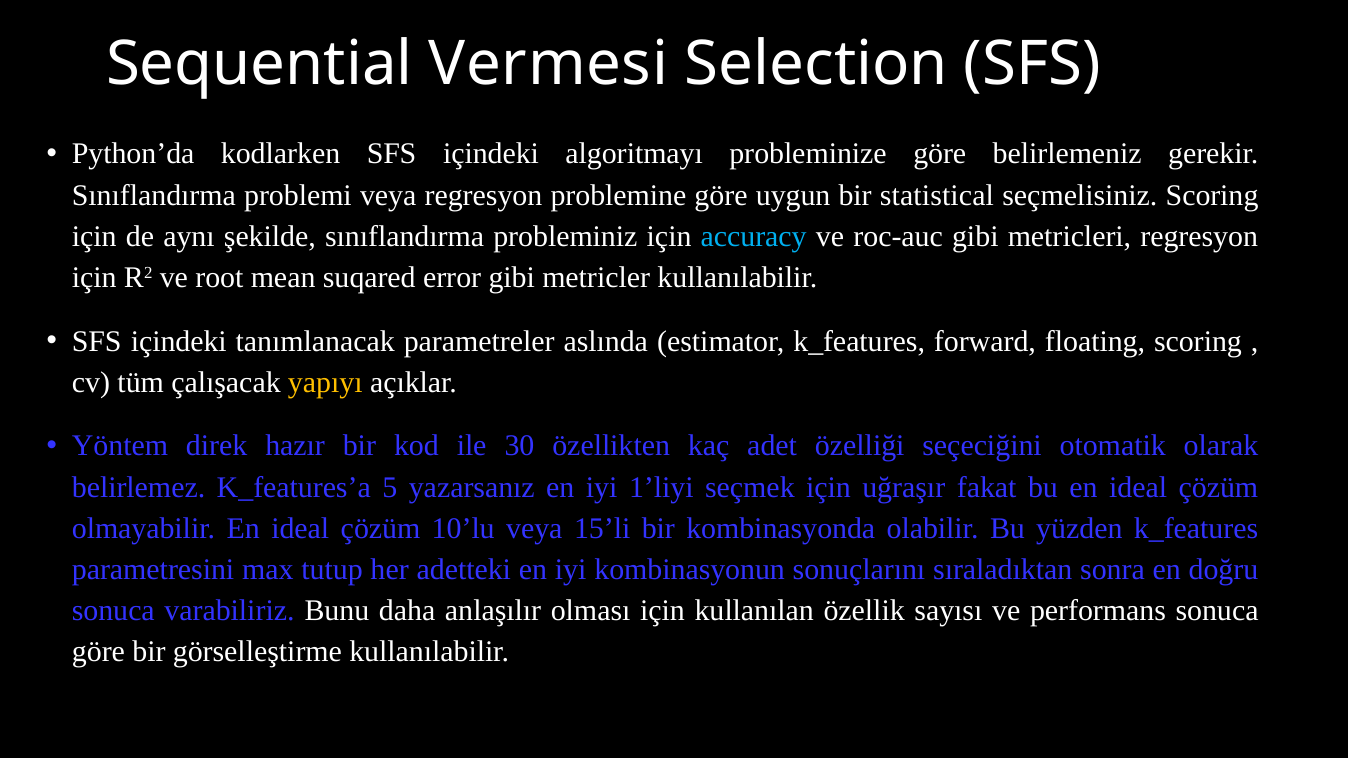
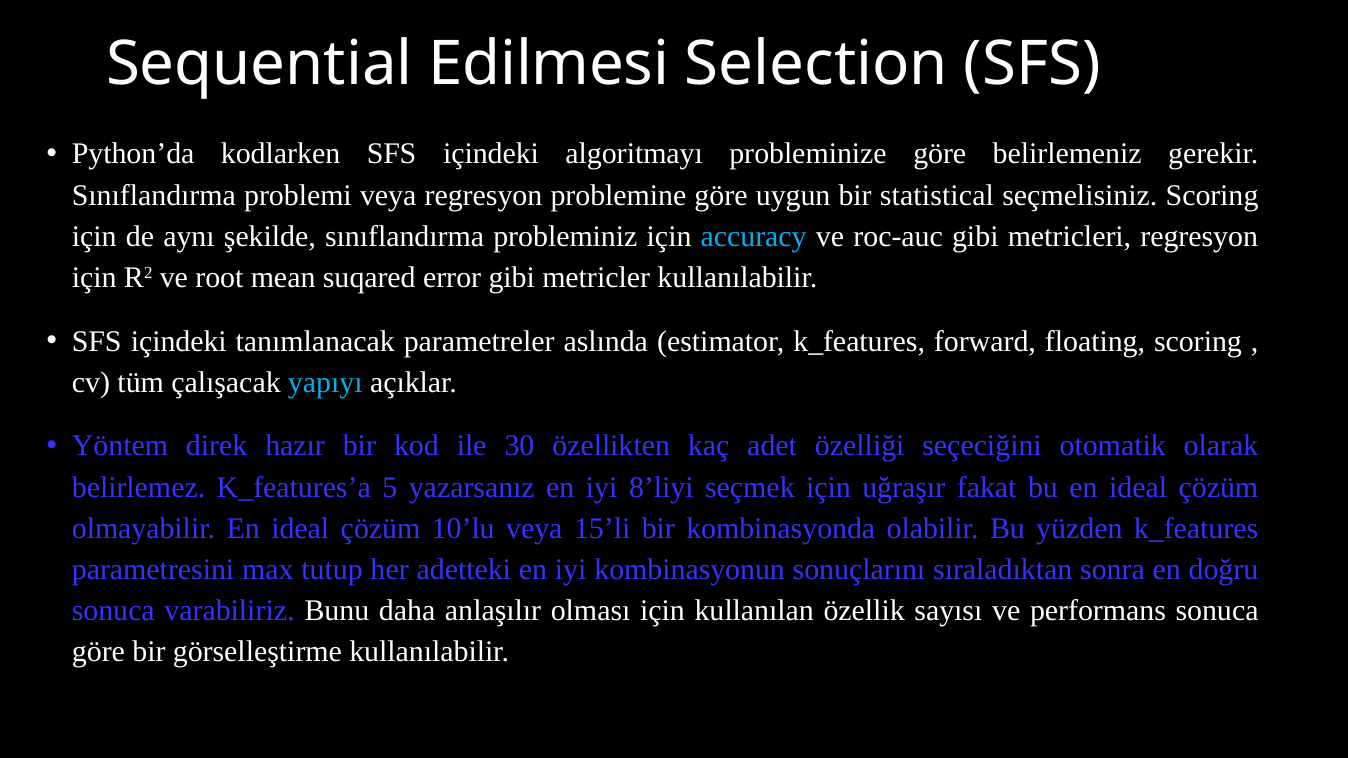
Vermesi: Vermesi -> Edilmesi
yapıyı colour: yellow -> light blue
1’liyi: 1’liyi -> 8’liyi
